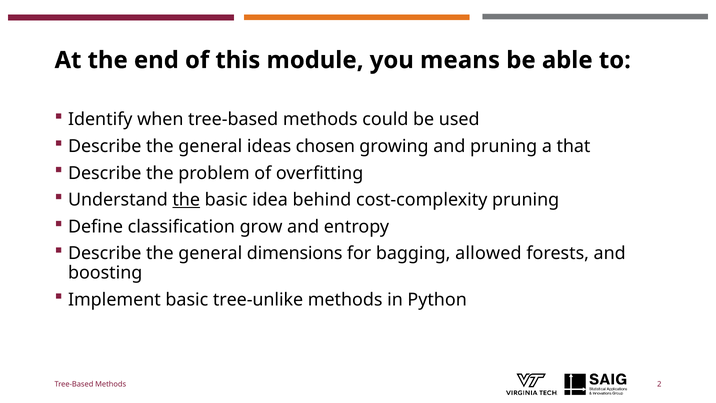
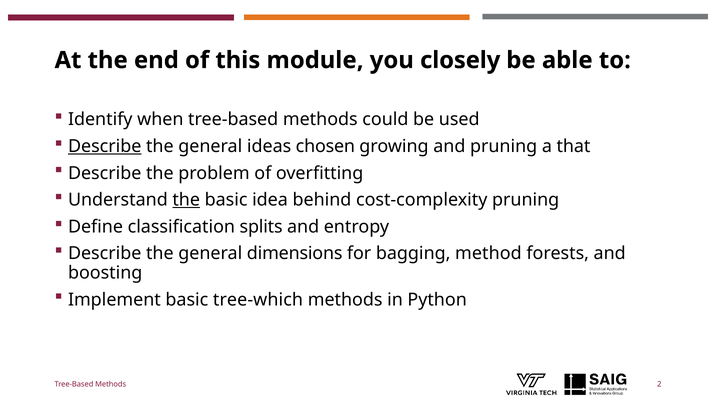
means: means -> closely
Describe at (105, 146) underline: none -> present
grow: grow -> splits
allowed: allowed -> method
tree-unlike: tree-unlike -> tree-which
